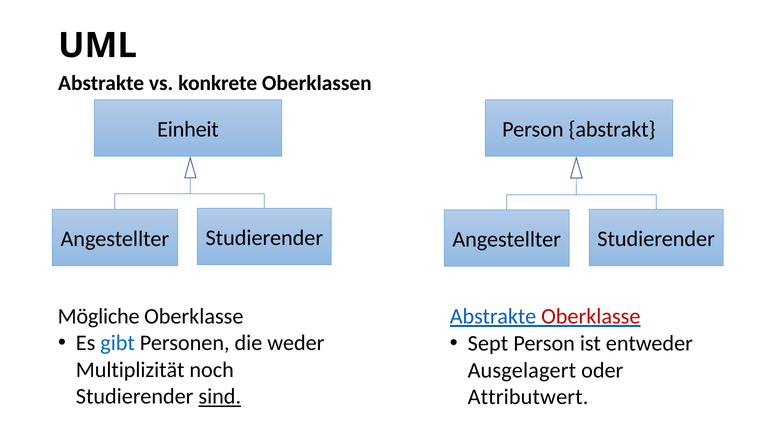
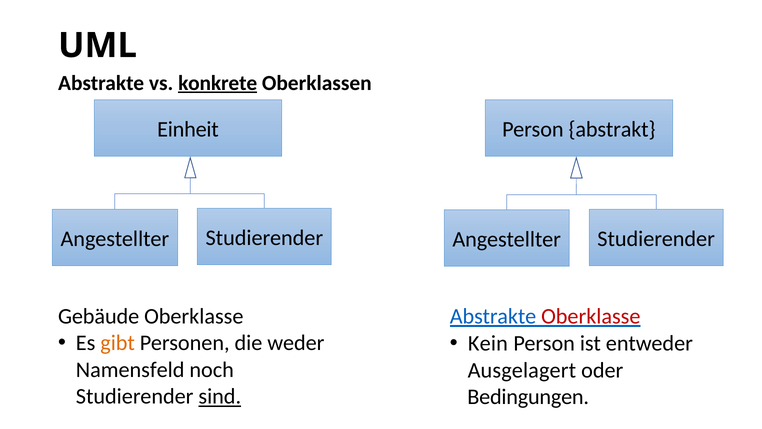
konkrete underline: none -> present
Mögliche: Mögliche -> Gebäude
gibt colour: blue -> orange
Sept: Sept -> Kein
Multiplizität: Multiplizität -> Namensfeld
Attributwert: Attributwert -> Bedingungen
